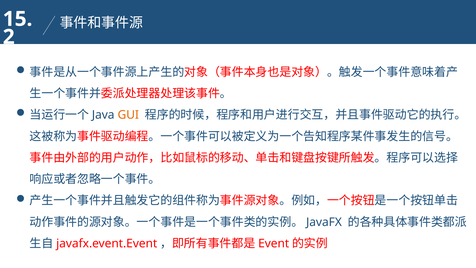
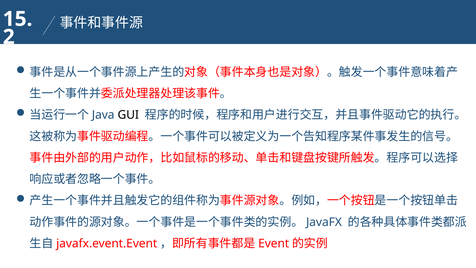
GUI colour: orange -> black
